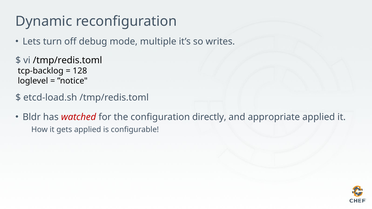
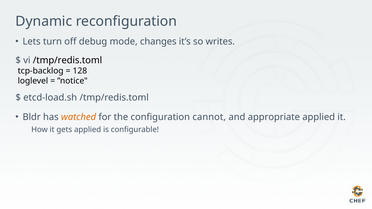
multiple: multiple -> changes
watched colour: red -> orange
directly: directly -> cannot
